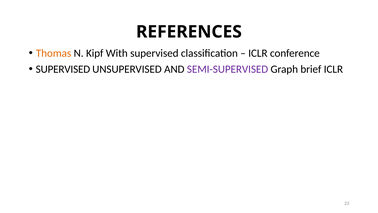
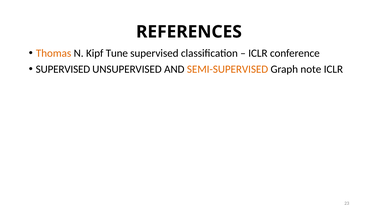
With: With -> Tune
SEMI-SUPERVISED colour: purple -> orange
brief: brief -> note
